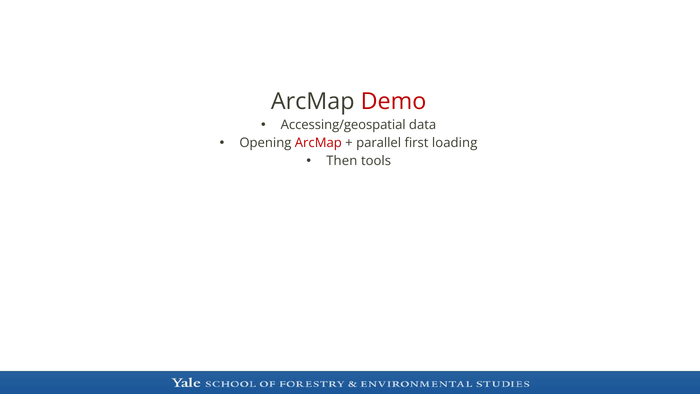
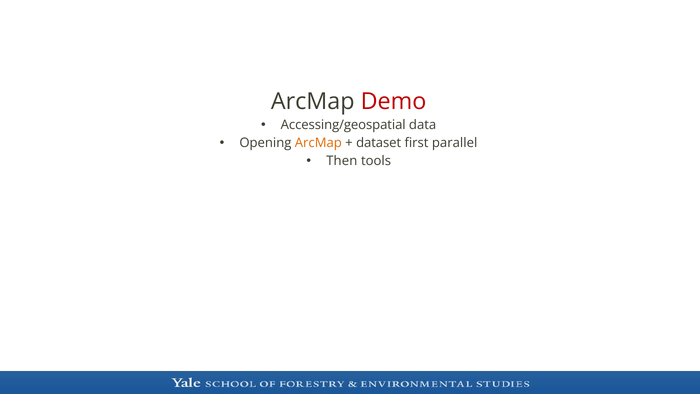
ArcMap at (318, 143) colour: red -> orange
parallel: parallel -> dataset
loading: loading -> parallel
